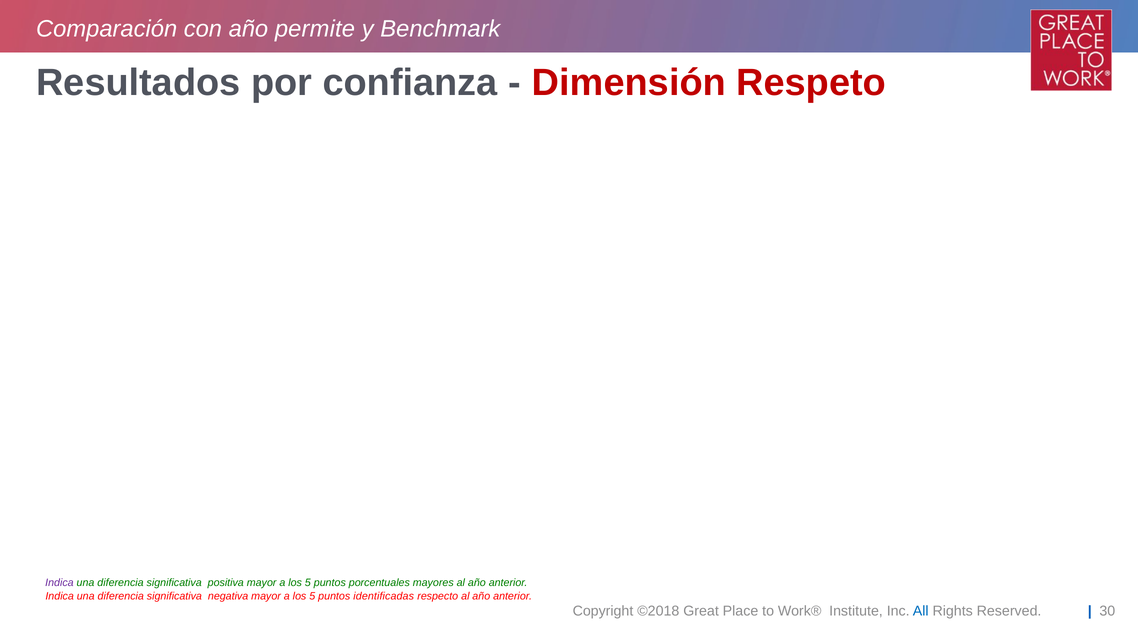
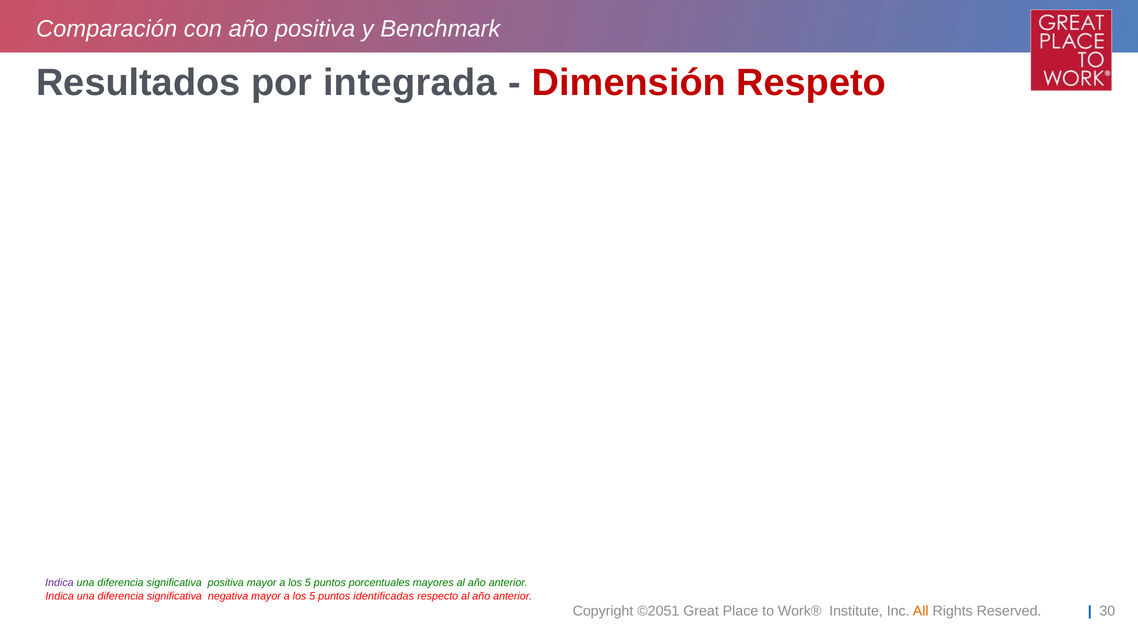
año permite: permite -> positiva
confianza: confianza -> integrada
©2018: ©2018 -> ©2051
All colour: blue -> orange
